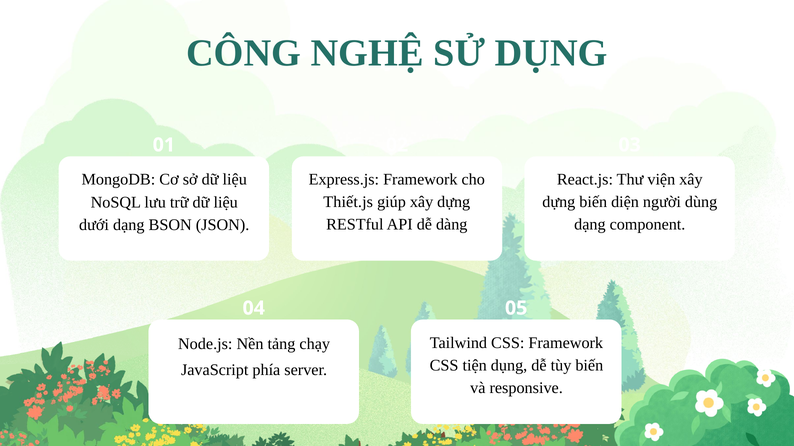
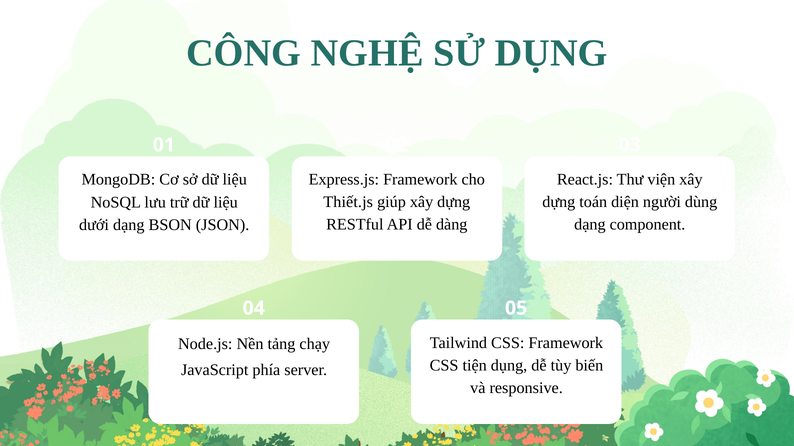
dựng biến: biến -> toán
